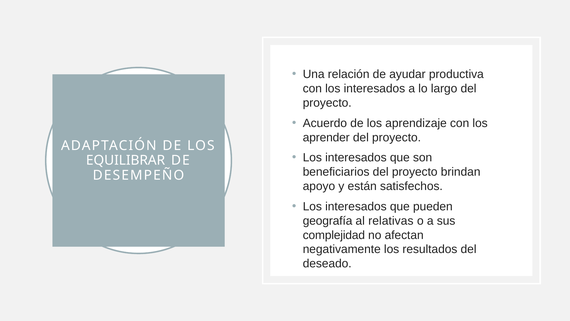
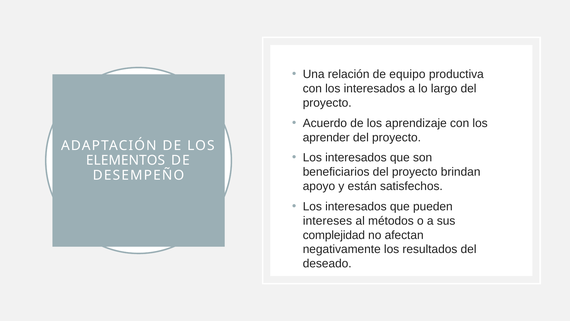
ayudar: ayudar -> equipo
EQUILIBRAR: EQUILIBRAR -> ELEMENTOS
geografía: geografía -> intereses
relativas: relativas -> métodos
